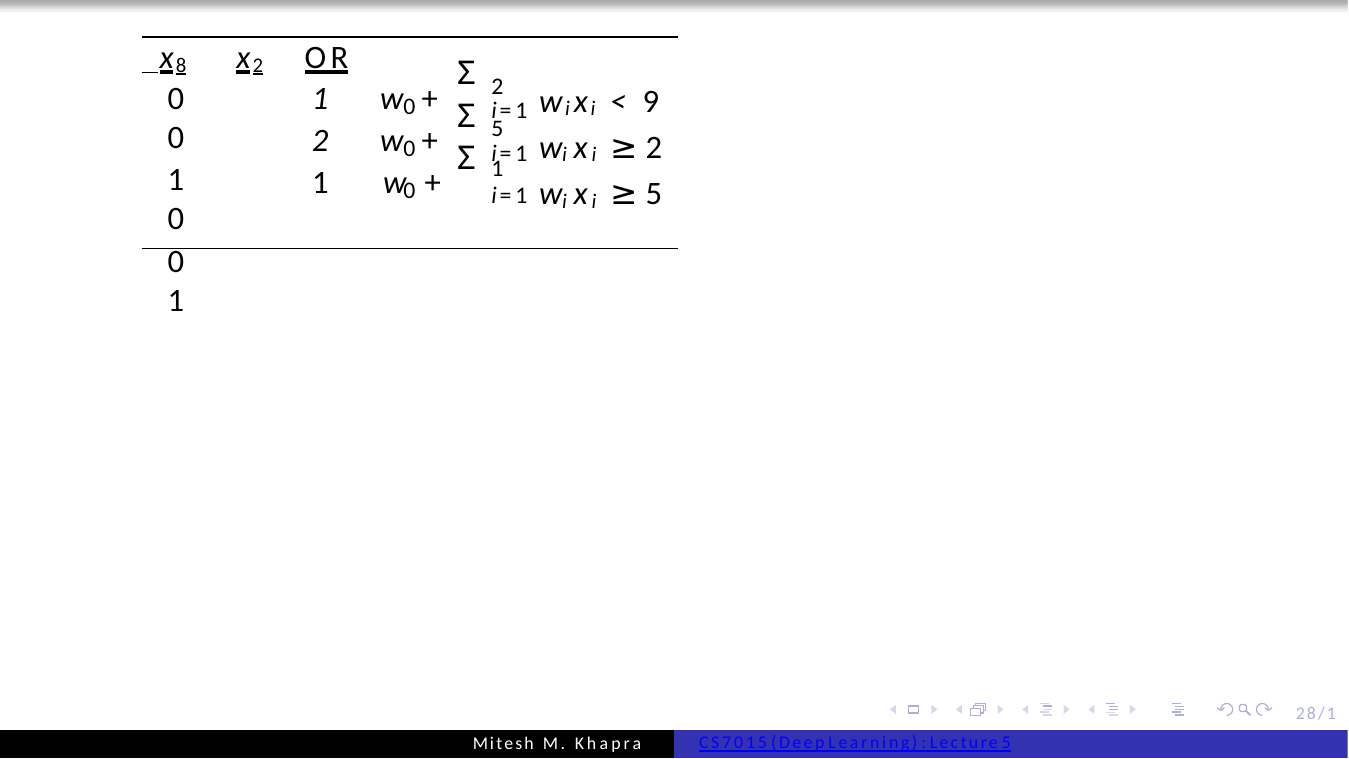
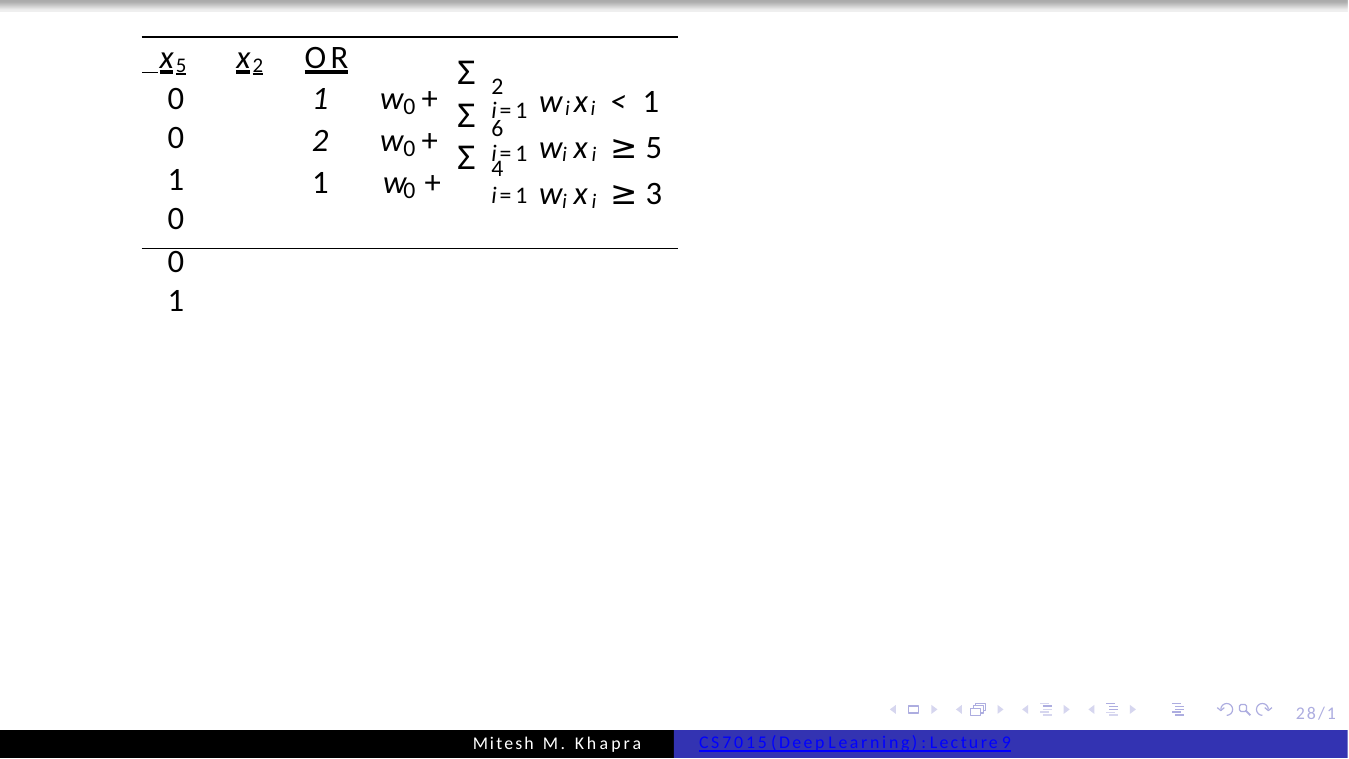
8 at (181, 65): 8 -> 5
9 at (651, 101): 9 -> 1
Σ 5: 5 -> 6
2 at (654, 148): 2 -> 5
Σ 1: 1 -> 4
5 at (654, 194): 5 -> 3
Lecture 5: 5 -> 9
